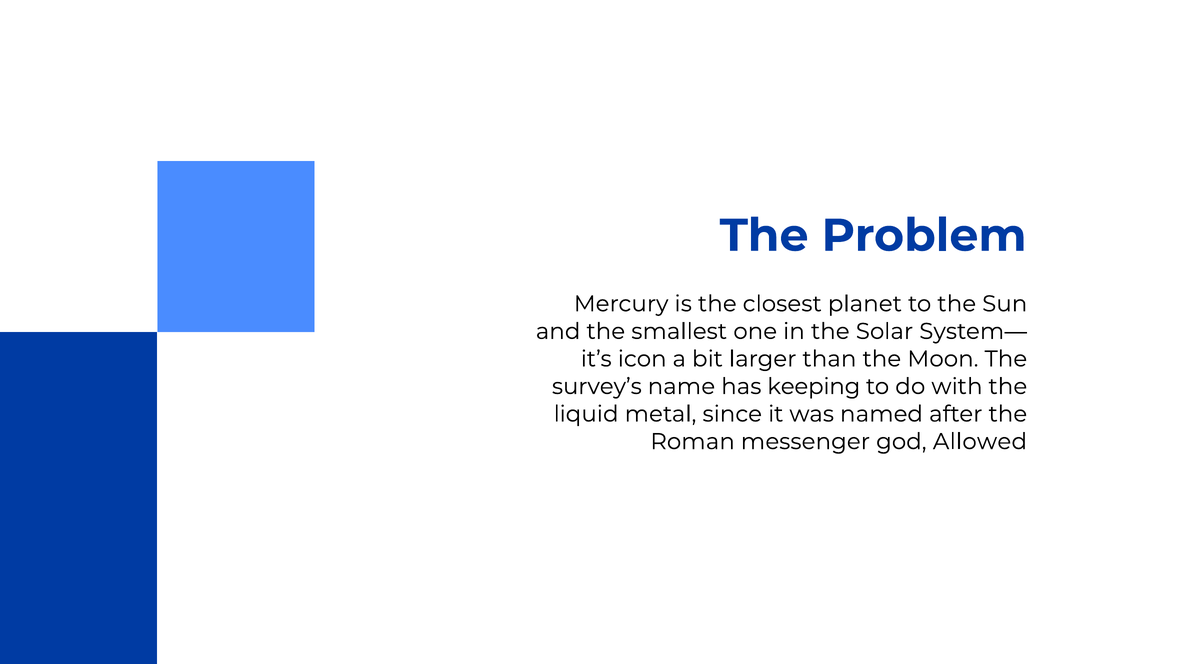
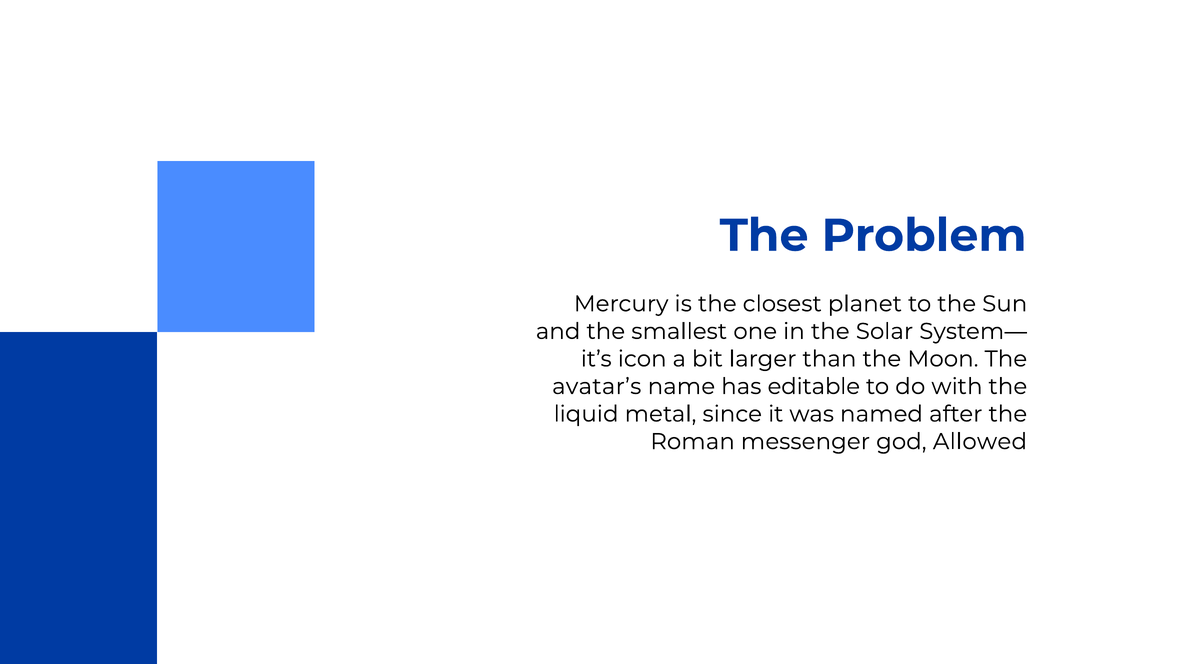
survey’s: survey’s -> avatar’s
keeping: keeping -> editable
